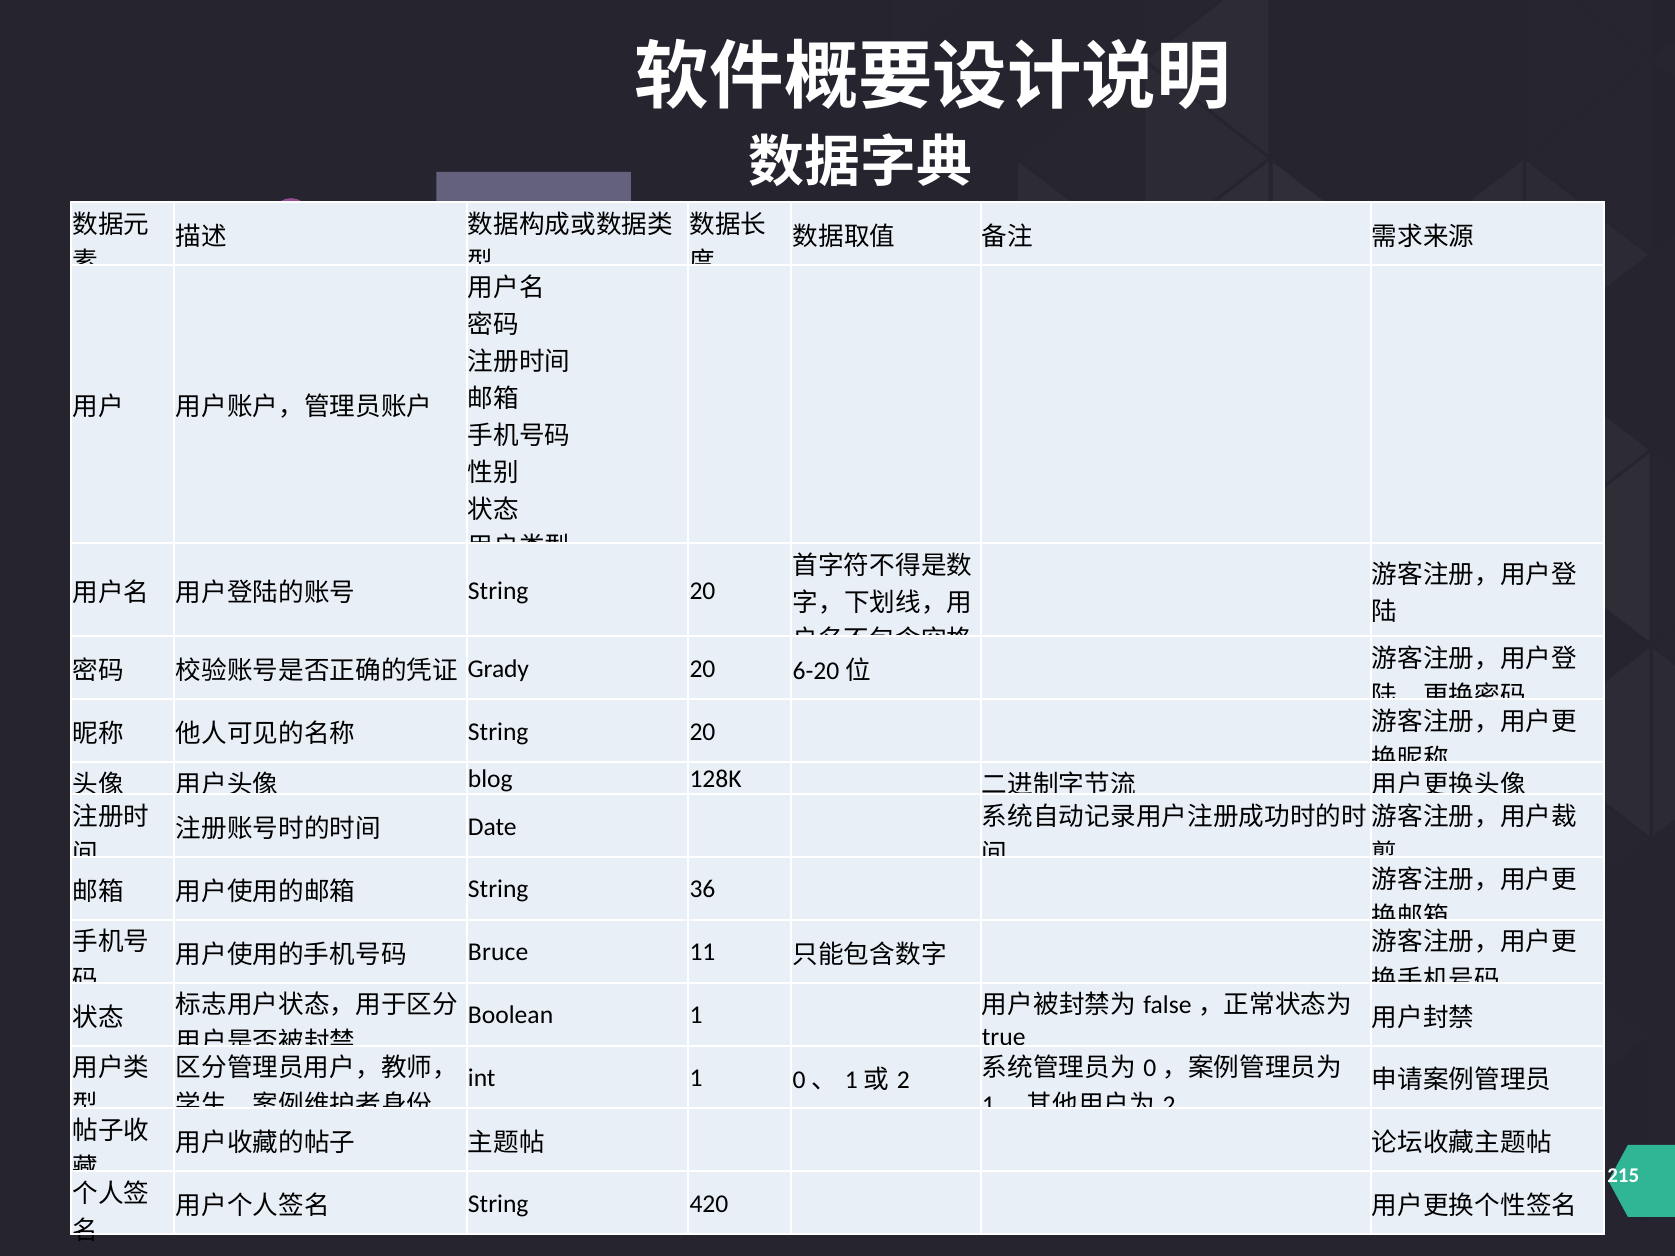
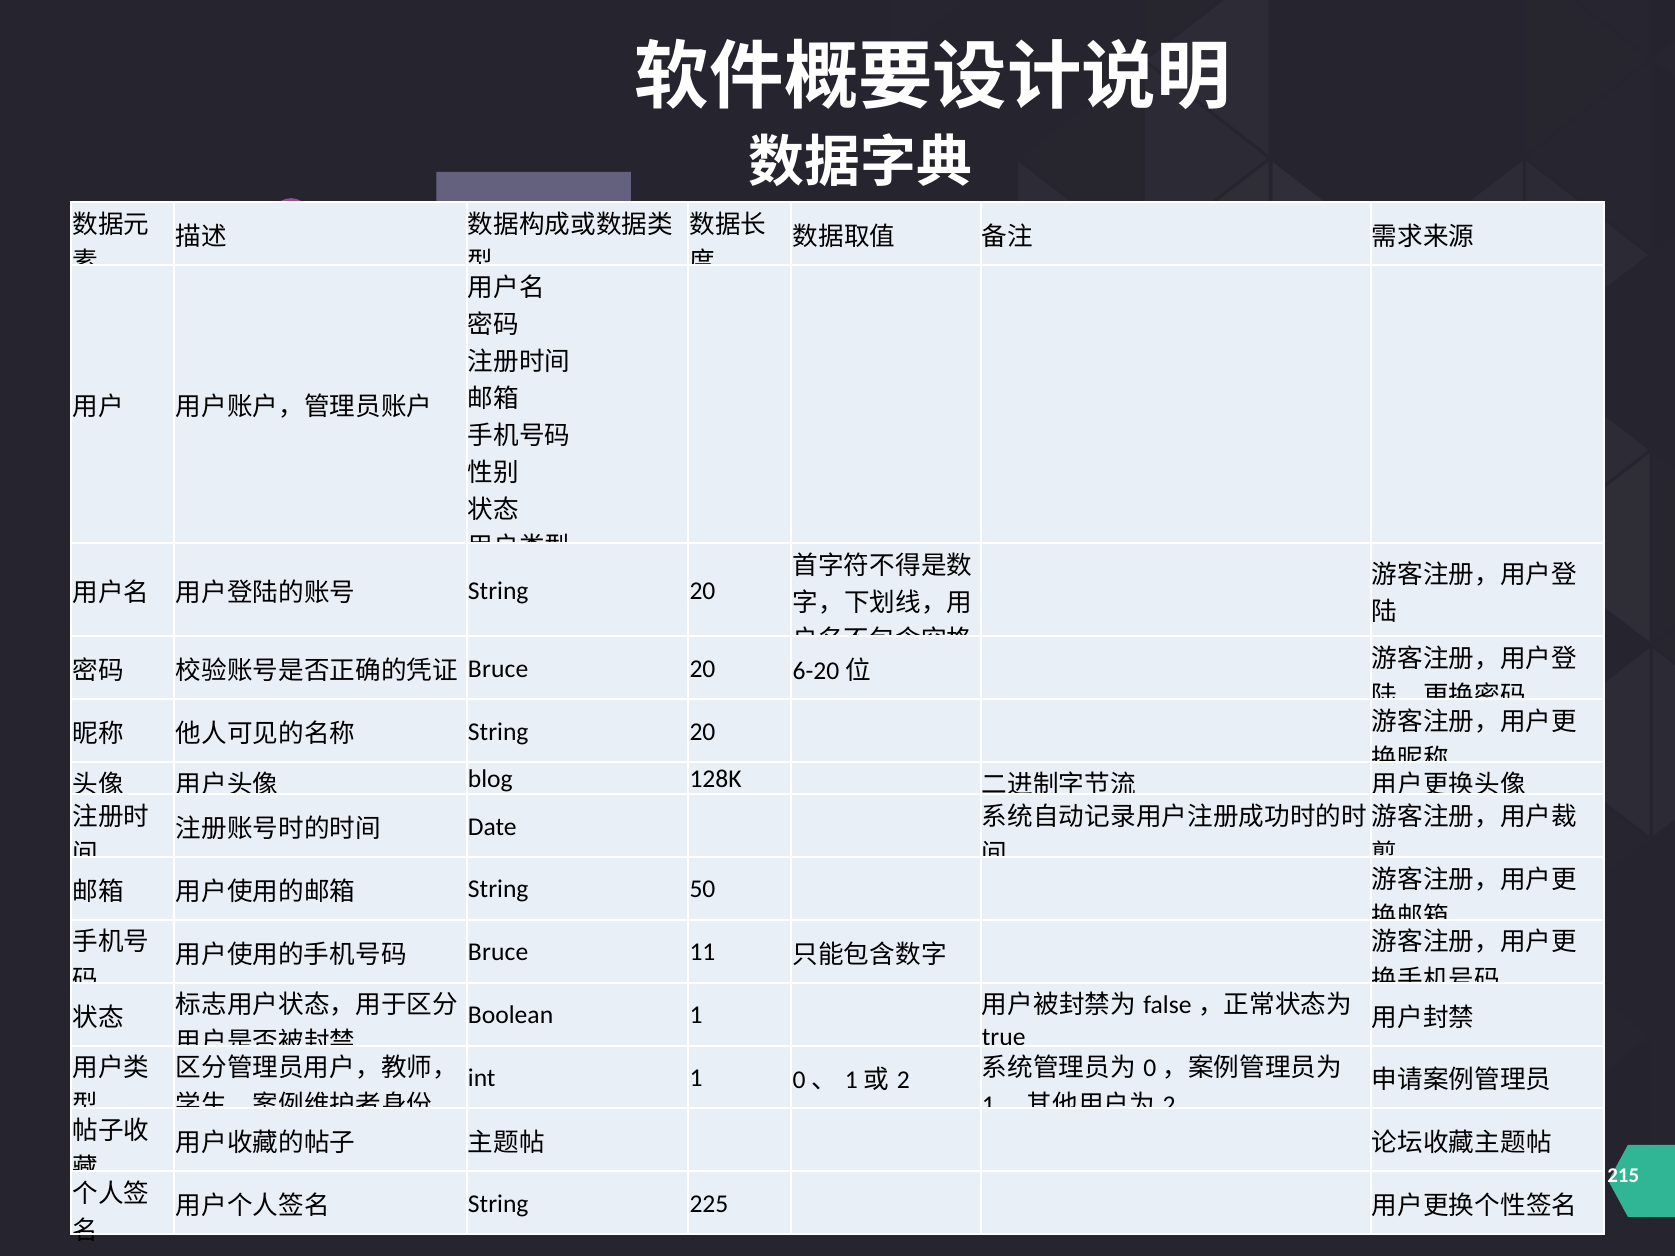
Grady at (498, 669): Grady -> Bruce
36: 36 -> 50
420: 420 -> 225
